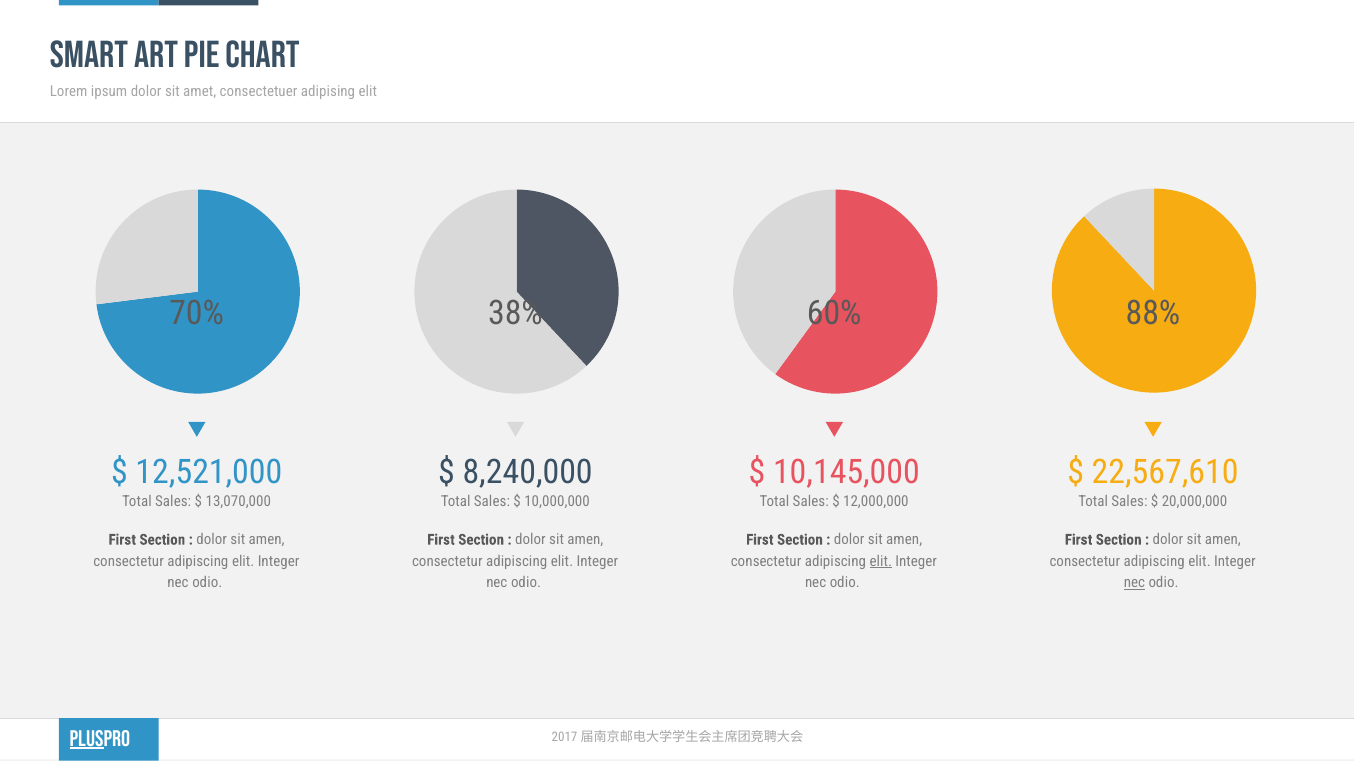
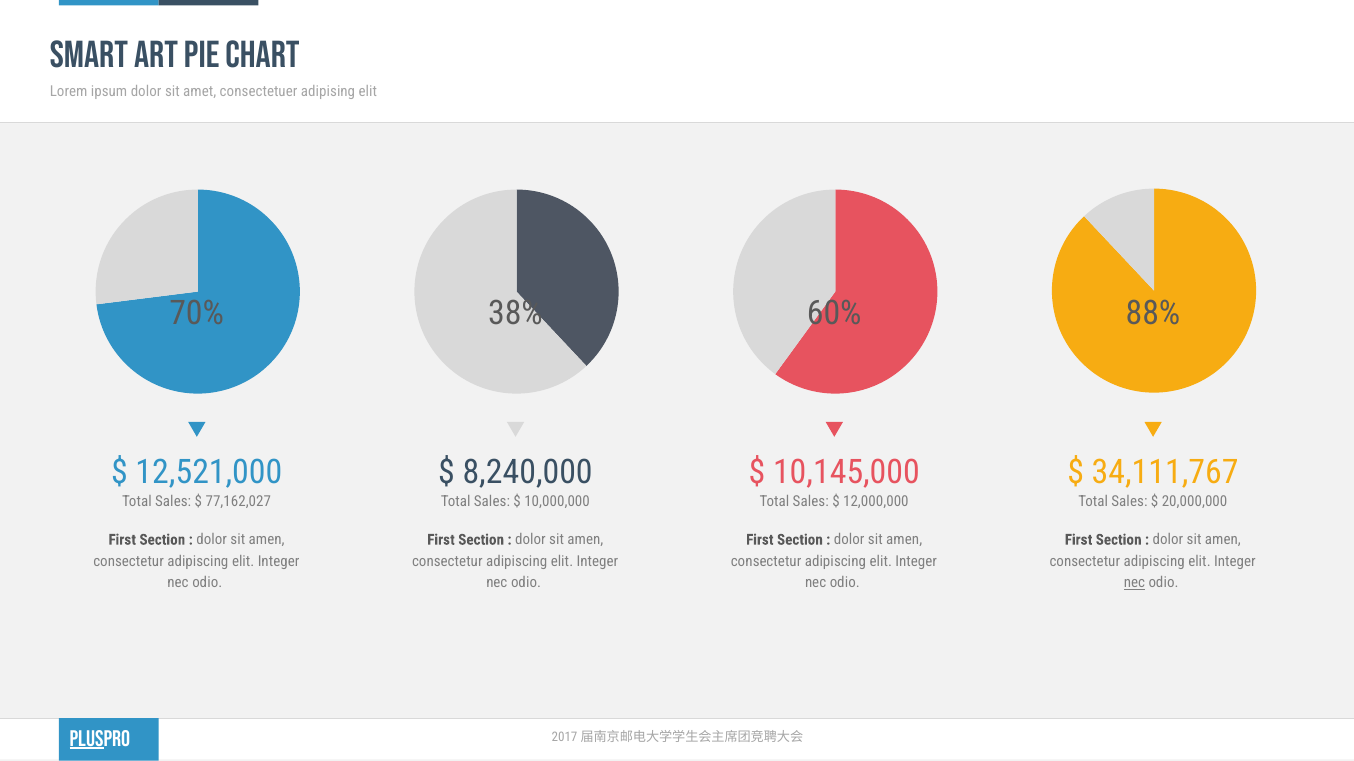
22,567,610: 22,567,610 -> 34,111,767
13,070,000: 13,070,000 -> 77,162,027
elit at (881, 562) underline: present -> none
